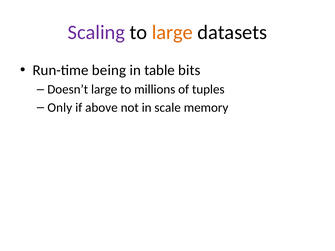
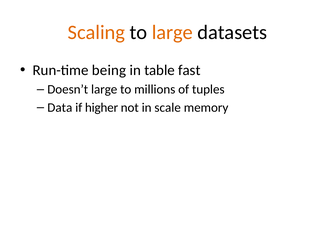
Scaling colour: purple -> orange
bits: bits -> fast
Only: Only -> Data
above: above -> higher
